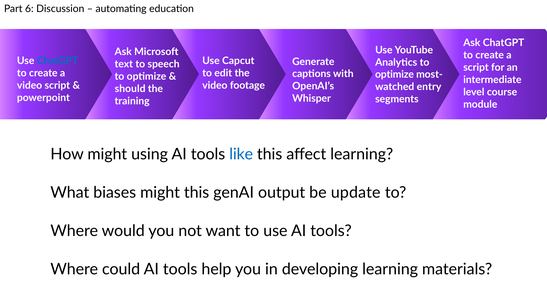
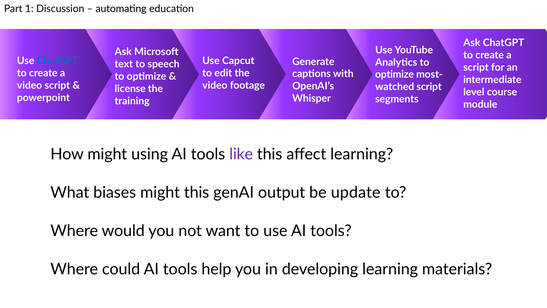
6: 6 -> 1
entry at (429, 87): entry -> script
should: should -> license
like colour: blue -> purple
